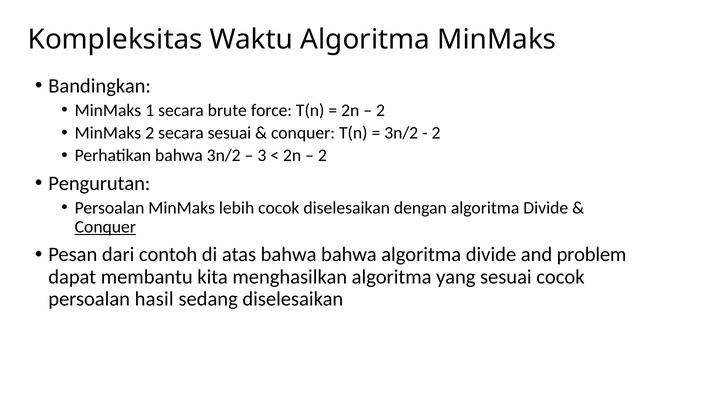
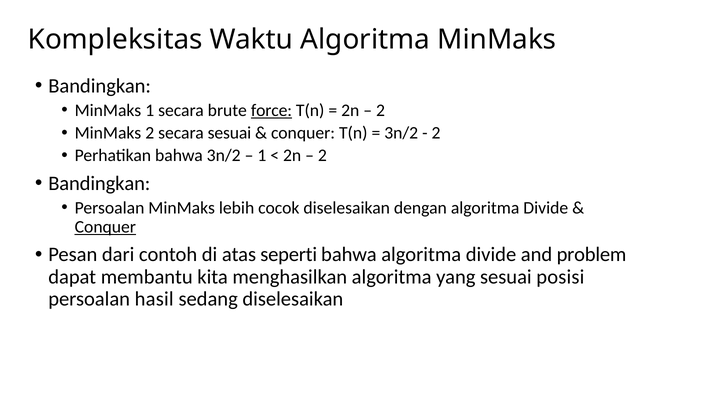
force underline: none -> present
3 at (262, 156): 3 -> 1
Pengurutan at (99, 184): Pengurutan -> Bandingkan
atas bahwa: bahwa -> seperti
sesuai cocok: cocok -> posisi
